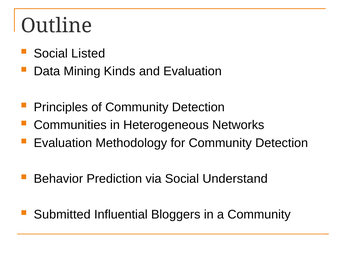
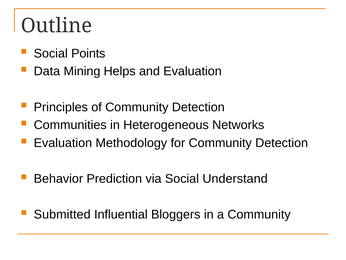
Listed: Listed -> Points
Kinds: Kinds -> Helps
